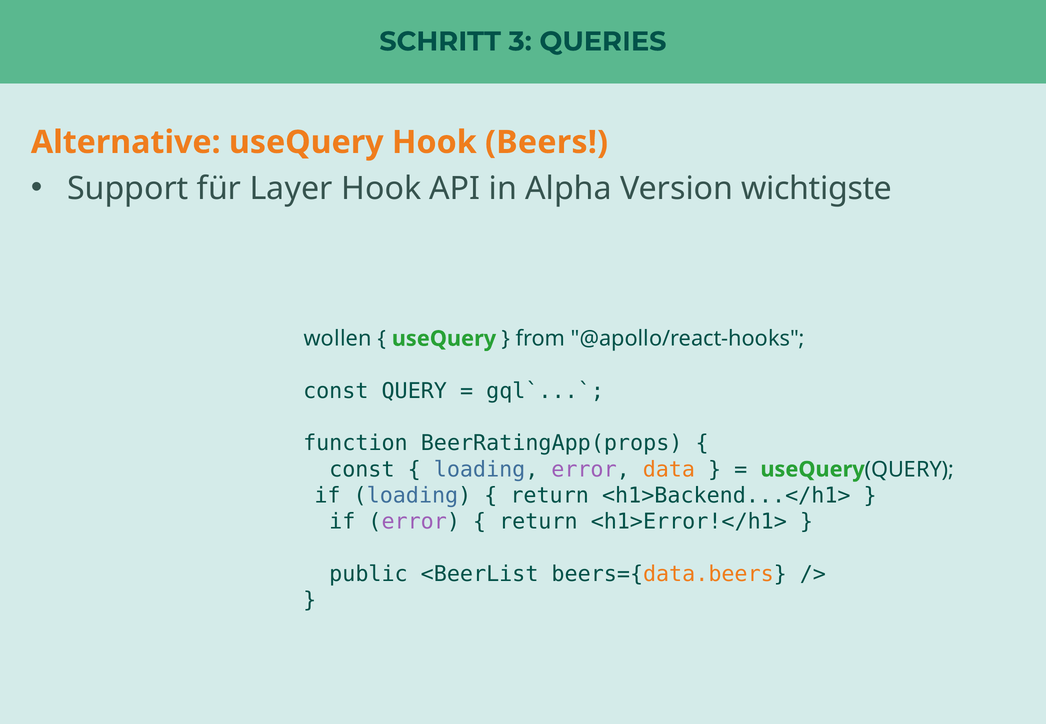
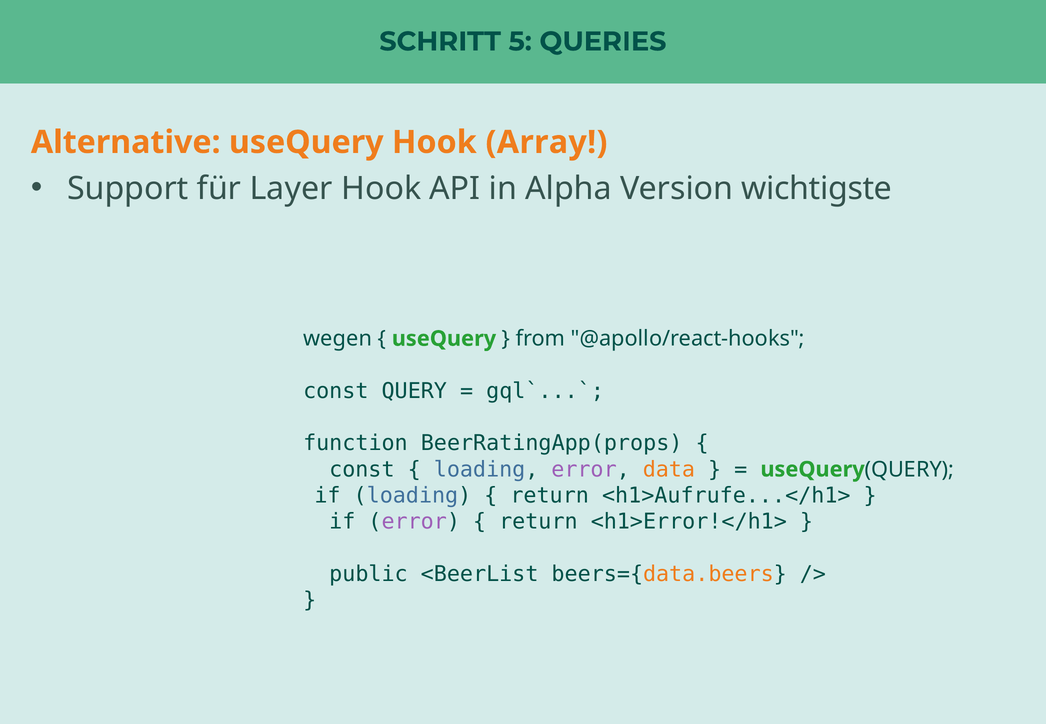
3: 3 -> 5
Beers: Beers -> Array
wollen: wollen -> wegen
<h1>Backend...</h1>: <h1>Backend...</h1> -> <h1>Aufrufe...</h1>
